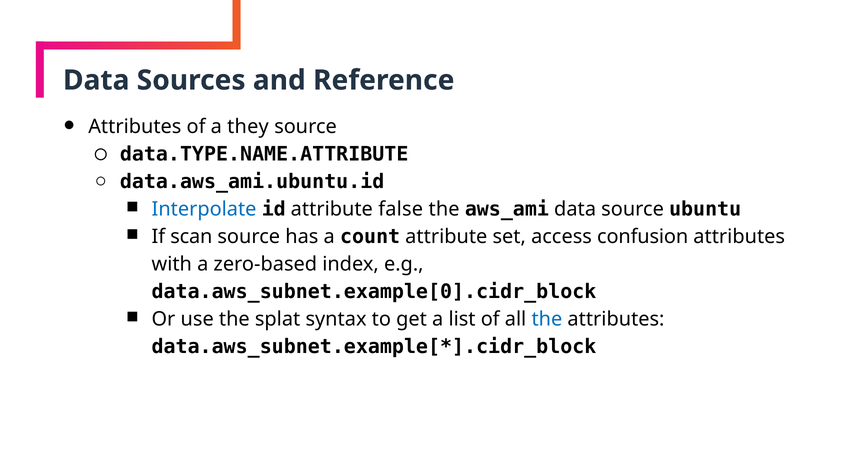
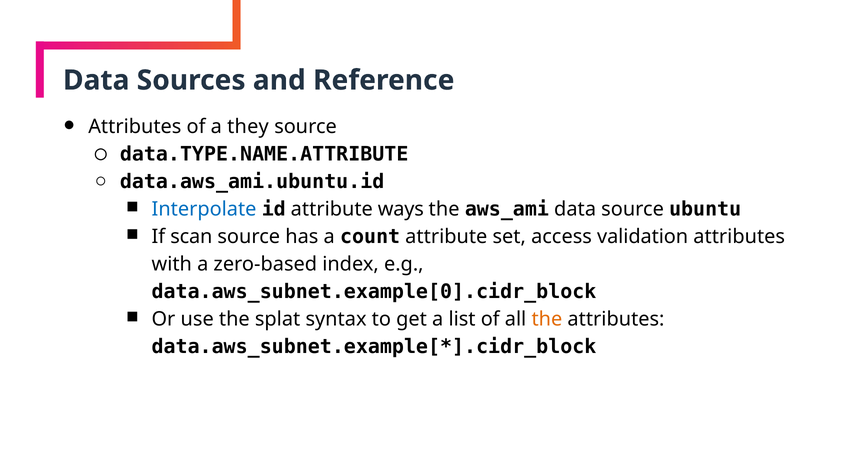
false: false -> ways
confusion: confusion -> validation
the at (547, 319) colour: blue -> orange
